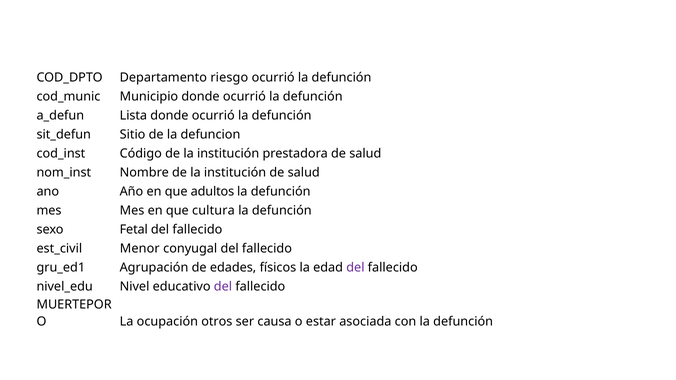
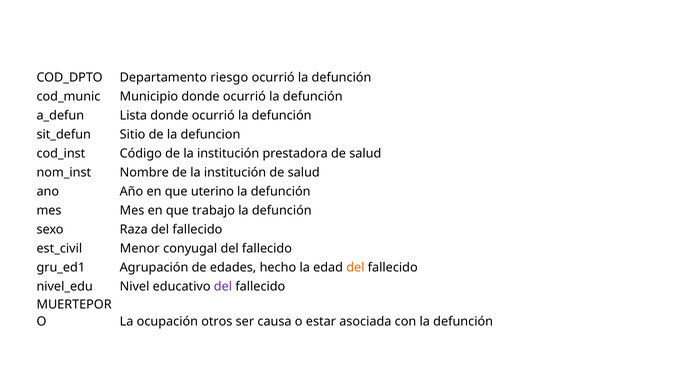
adultos: adultos -> uterino
cultura: cultura -> trabajo
Fetal: Fetal -> Raza
físicos: físicos -> hecho
del at (355, 268) colour: purple -> orange
